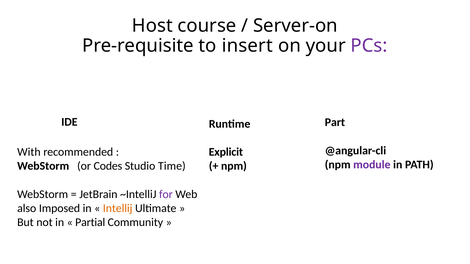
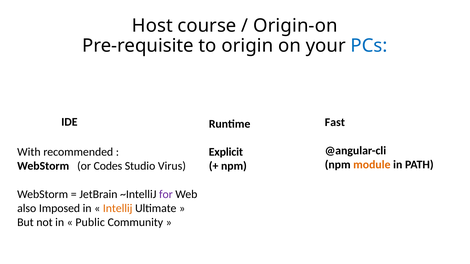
Server-on: Server-on -> Origin-on
insert: insert -> origin
PCs colour: purple -> blue
Part: Part -> Fast
module colour: purple -> orange
Time: Time -> Virus
Partial: Partial -> Public
